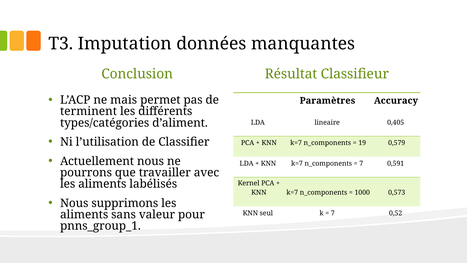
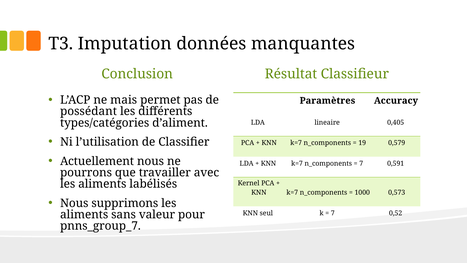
terminent: terminent -> possédant
pnns_group_1: pnns_group_1 -> pnns_group_7
